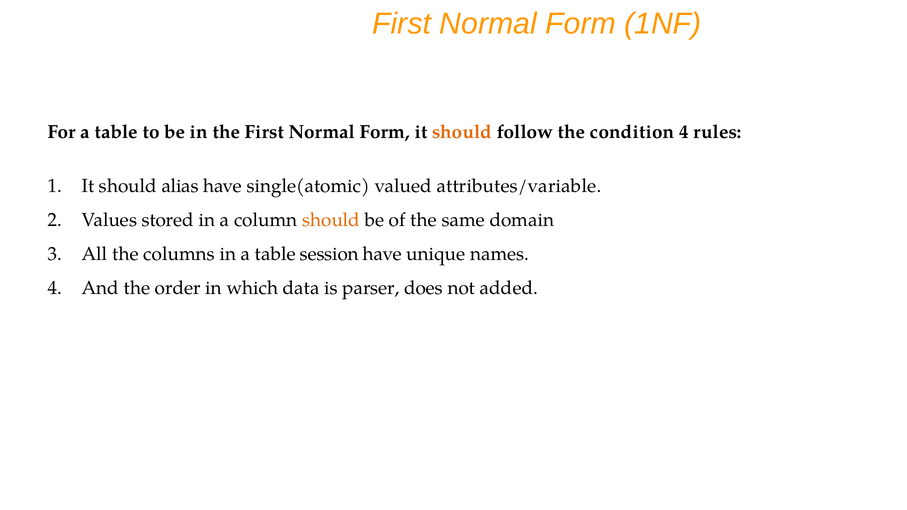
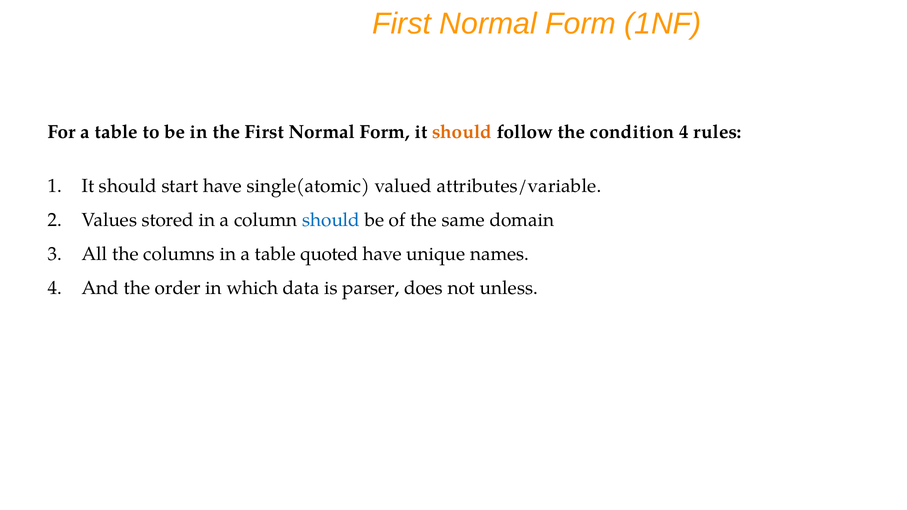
alias: alias -> start
should at (331, 220) colour: orange -> blue
session: session -> quoted
added: added -> unless
